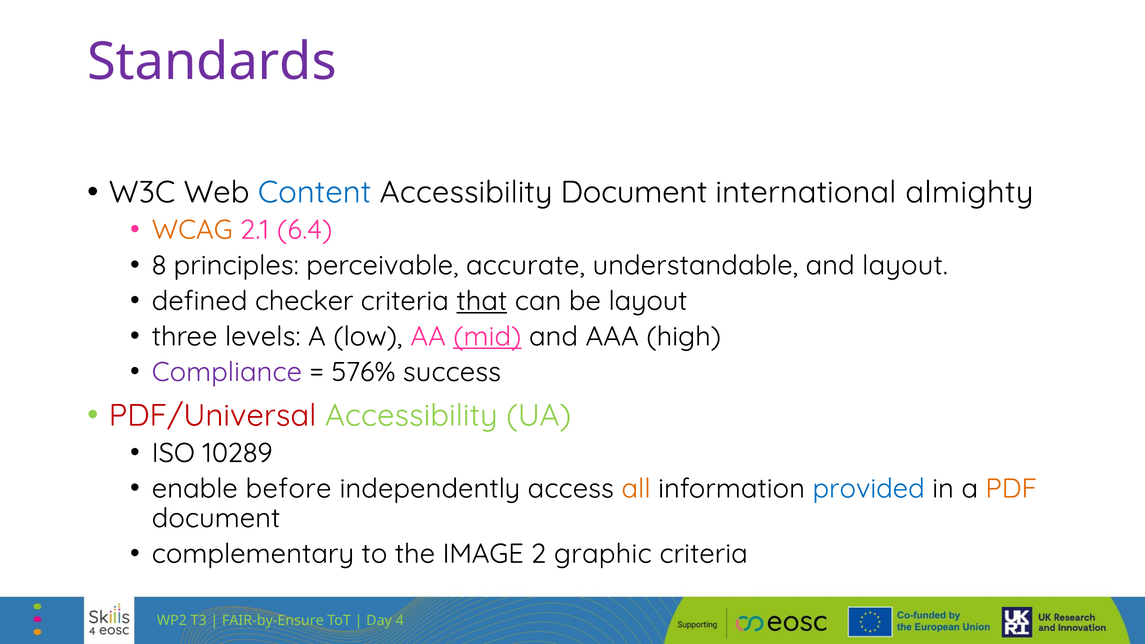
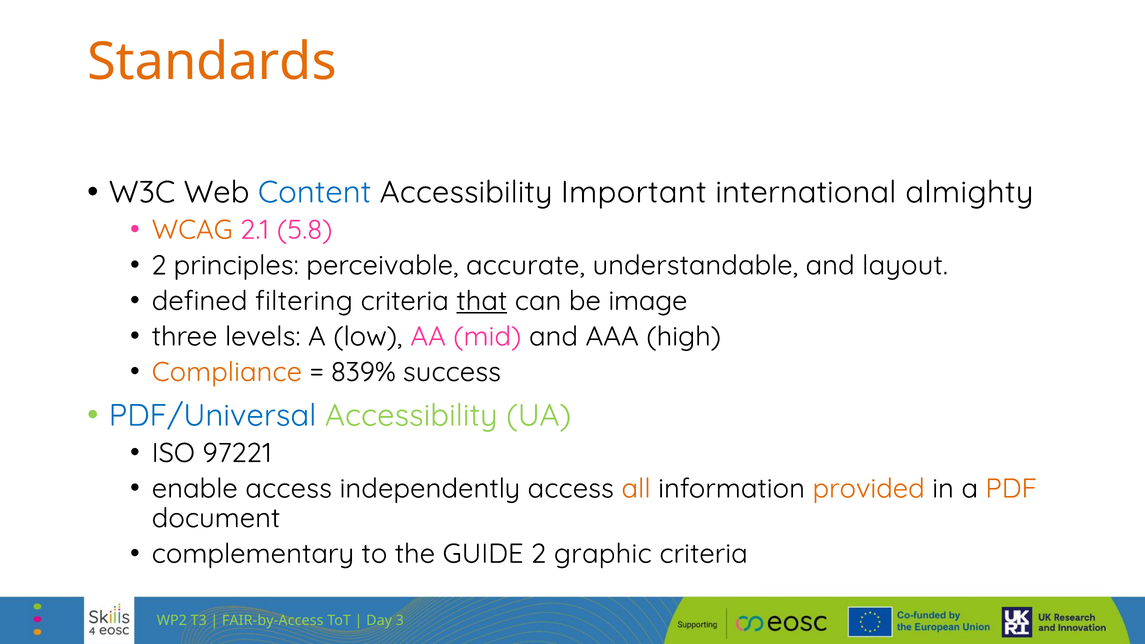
Standards colour: purple -> orange
Accessibility Document: Document -> Important
6.4: 6.4 -> 5.8
8 at (159, 265): 8 -> 2
checker: checker -> filtering
be layout: layout -> image
mid underline: present -> none
Compliance colour: purple -> orange
576%: 576% -> 839%
PDF/Universal colour: red -> blue
10289: 10289 -> 97221
enable before: before -> access
provided colour: blue -> orange
IMAGE: IMAGE -> GUIDE
FAIR-by-Ensure: FAIR-by-Ensure -> FAIR-by-Access
4: 4 -> 3
